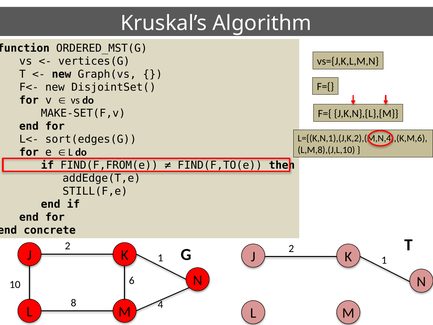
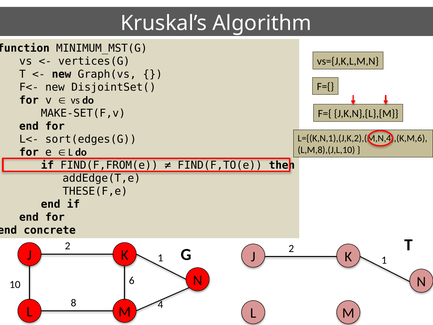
ORDERED_MST(G: ORDERED_MST(G -> MINIMUM_MST(G
STILL(F,e: STILL(F,e -> THESE(F,e
